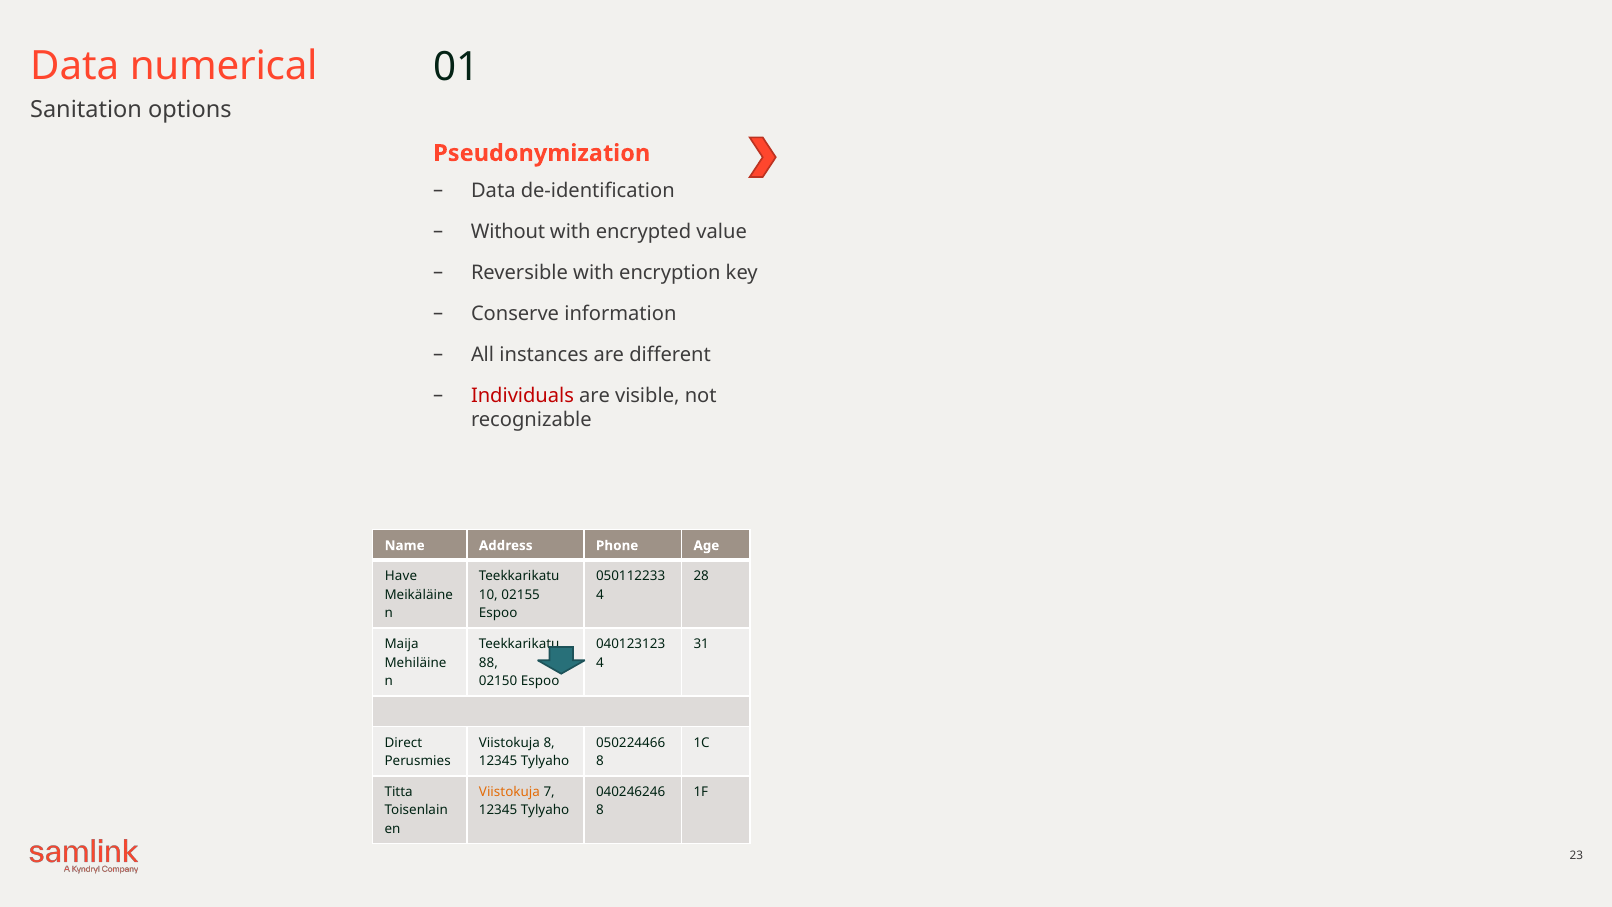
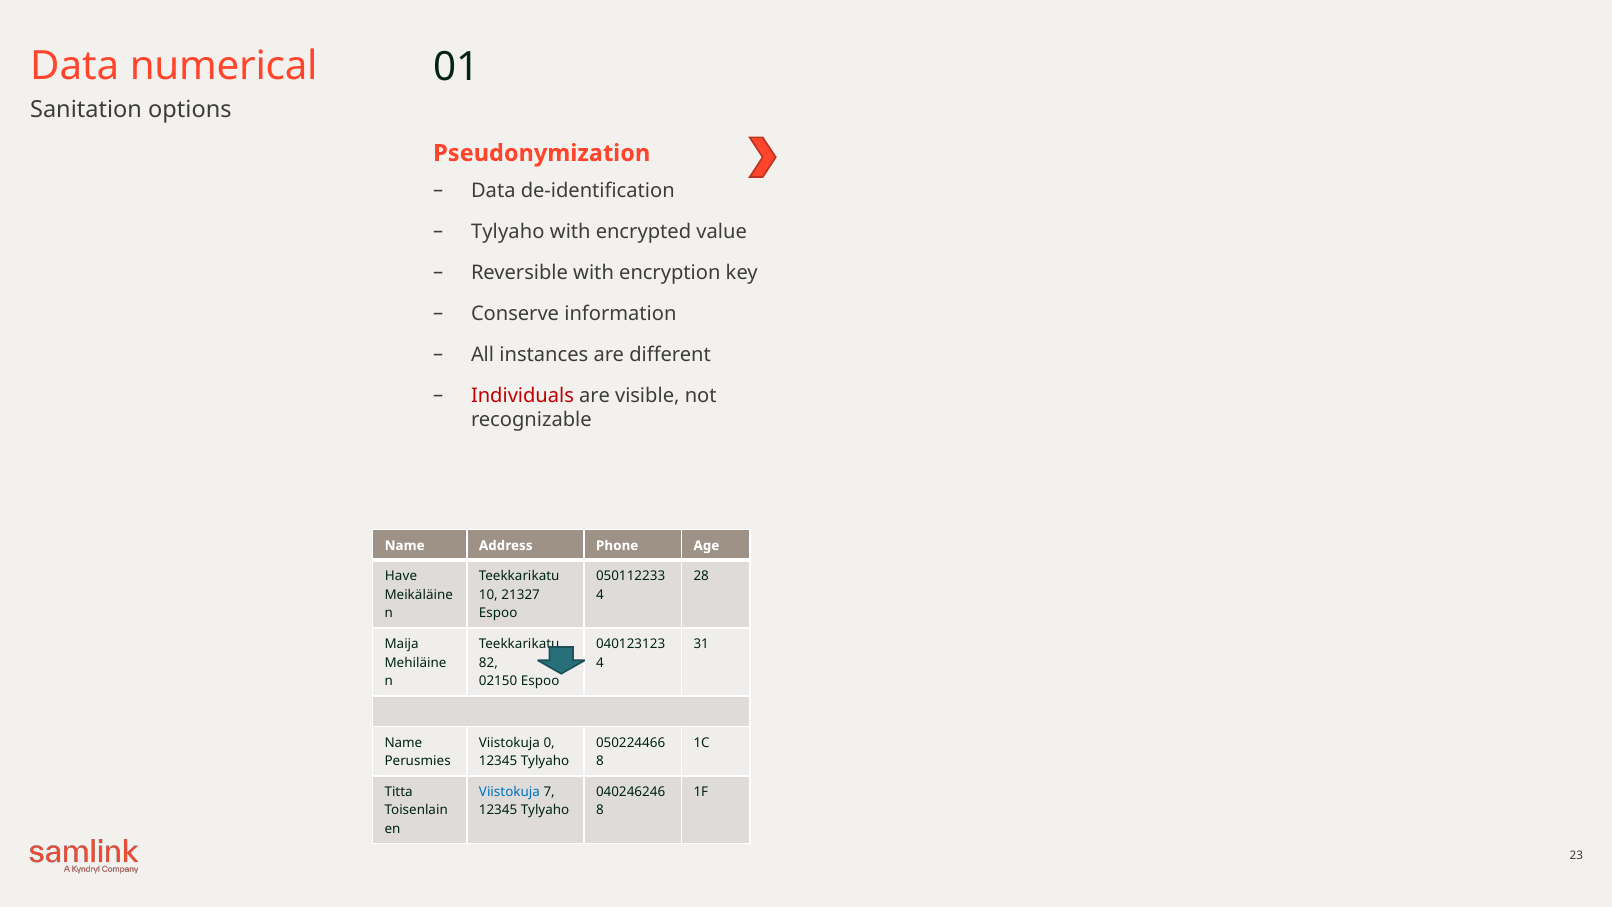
Without at (508, 231): Without -> Tylyaho
02155: 02155 -> 21327
88: 88 -> 82
Direct at (403, 742): Direct -> Name
Viistokuja 8: 8 -> 0
Viistokuja at (509, 792) colour: orange -> blue
